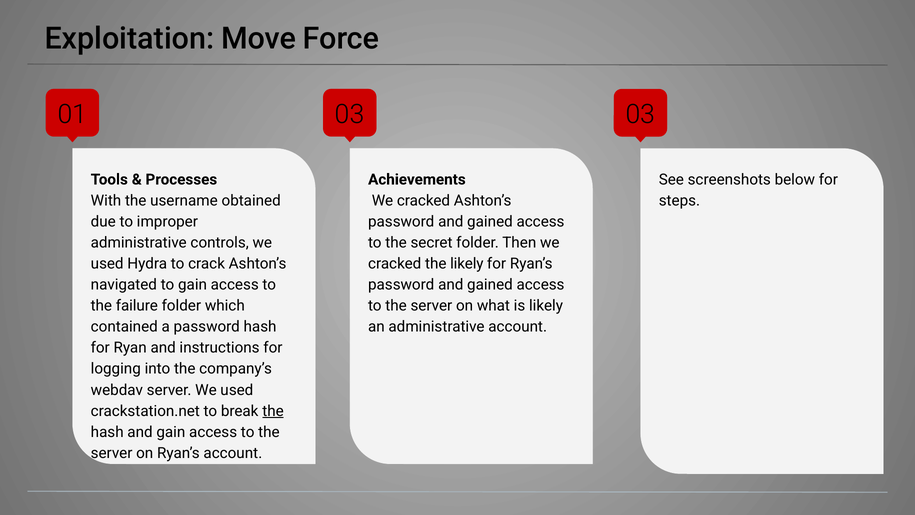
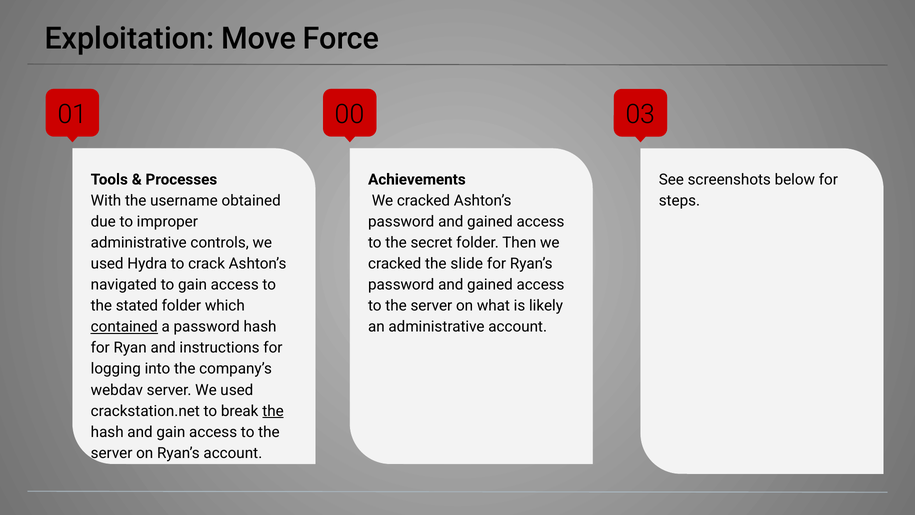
01 03: 03 -> 00
the likely: likely -> slide
failure: failure -> stated
contained underline: none -> present
